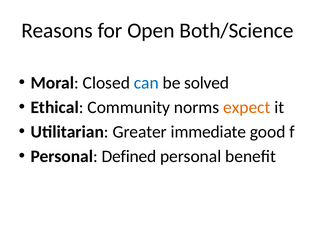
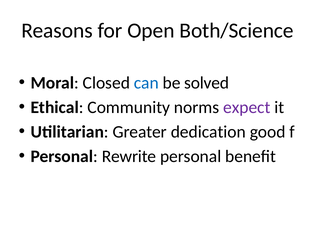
expect colour: orange -> purple
immediate: immediate -> dedication
Defined: Defined -> Rewrite
